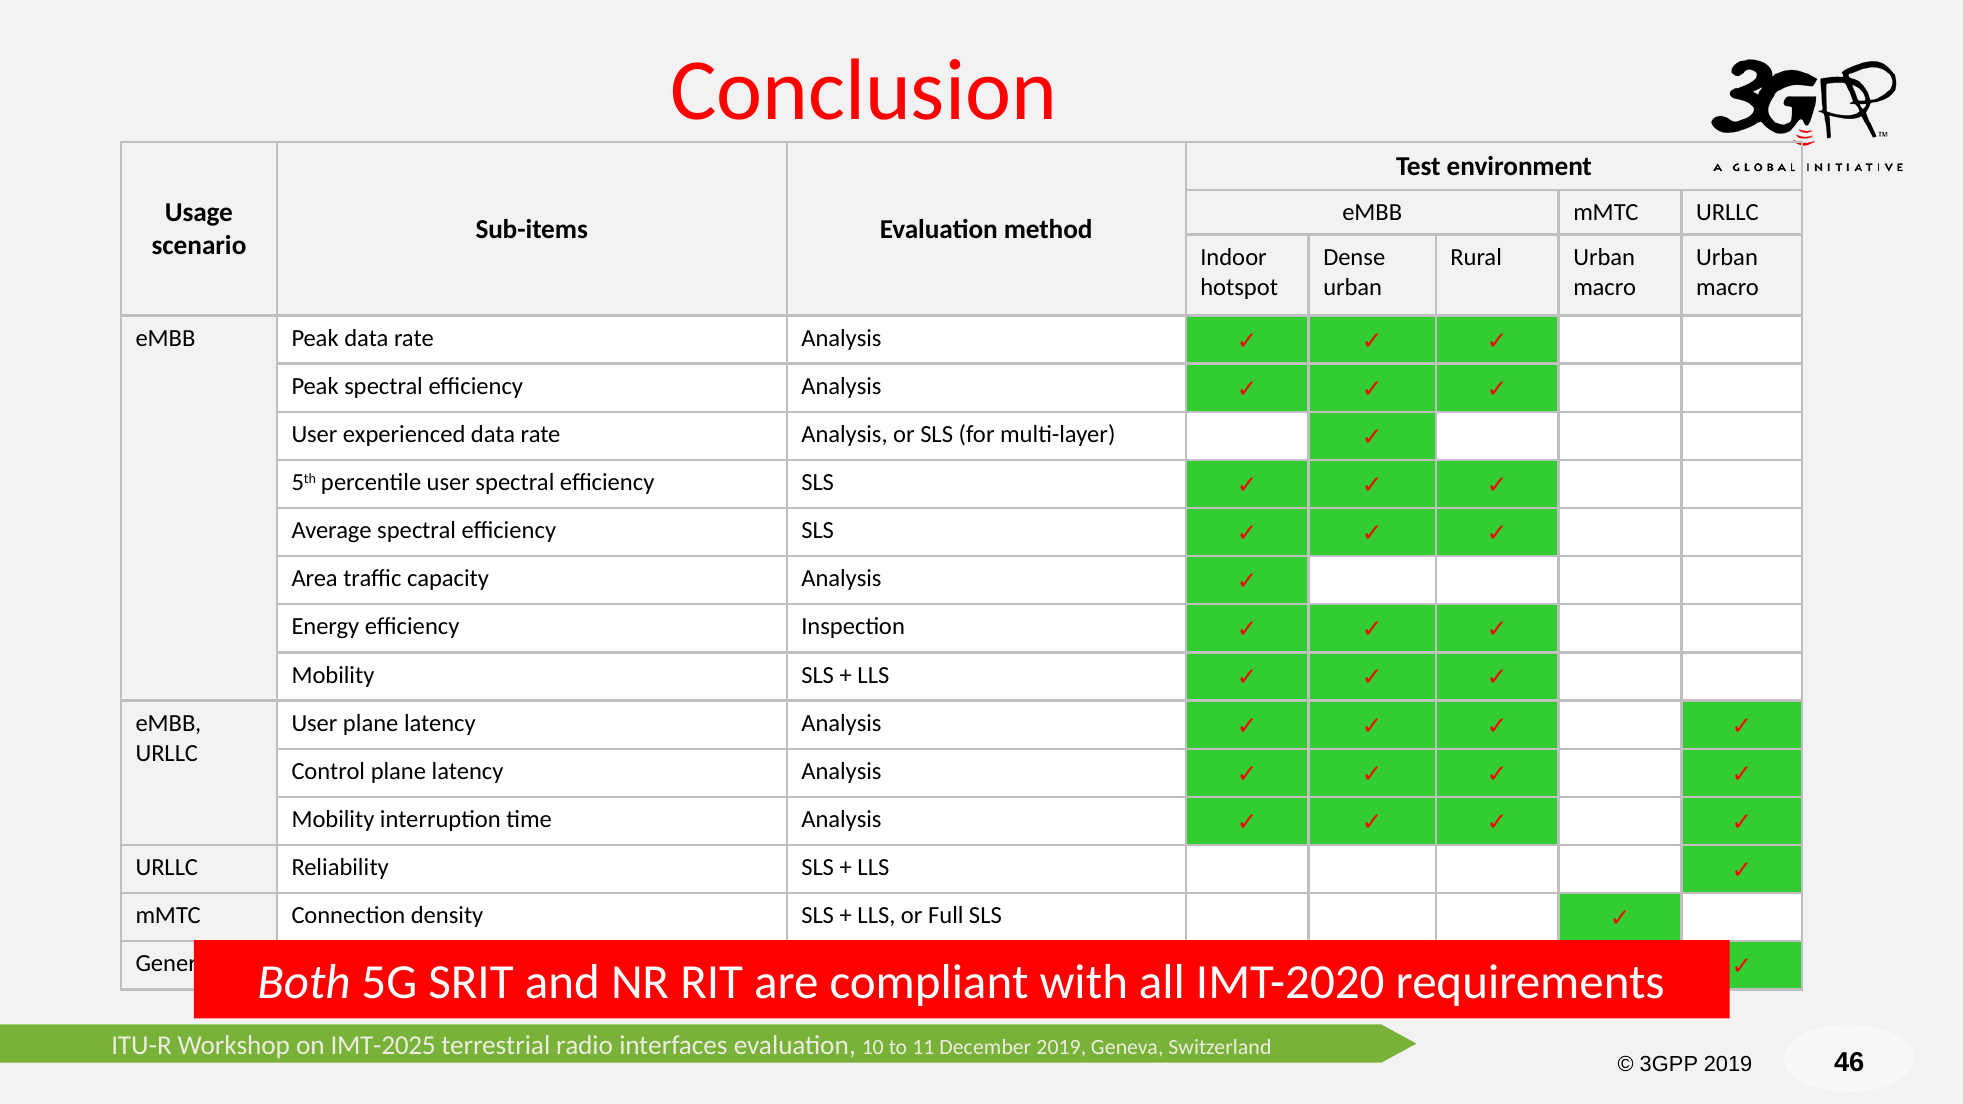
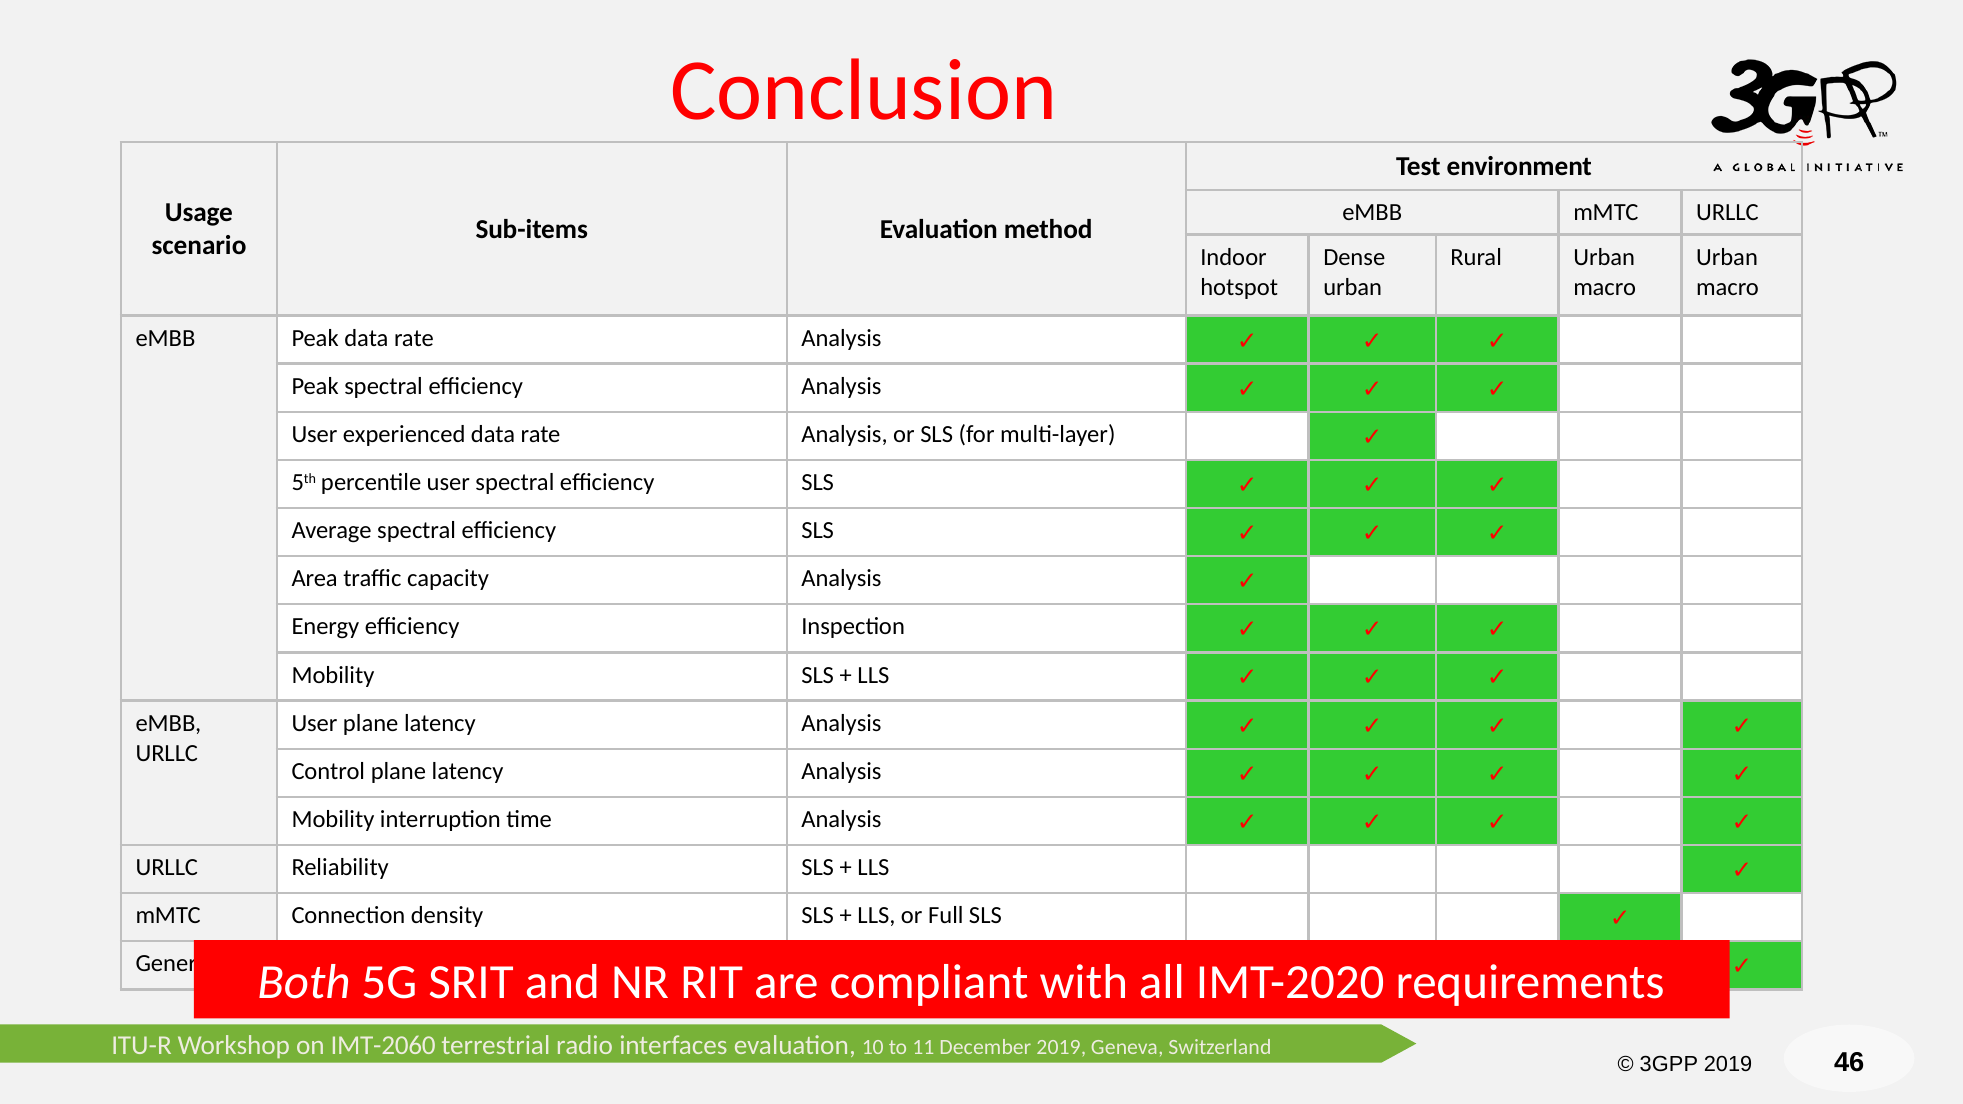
IMT-2025: IMT-2025 -> IMT-2060
